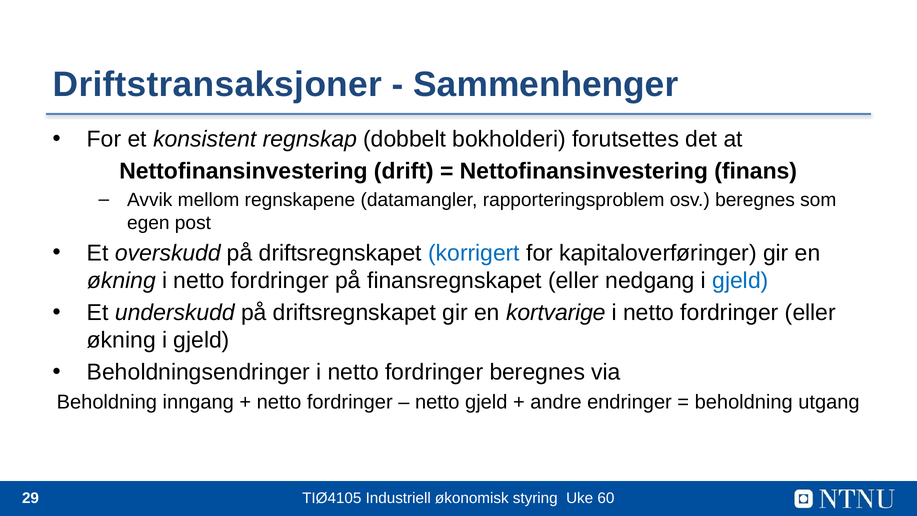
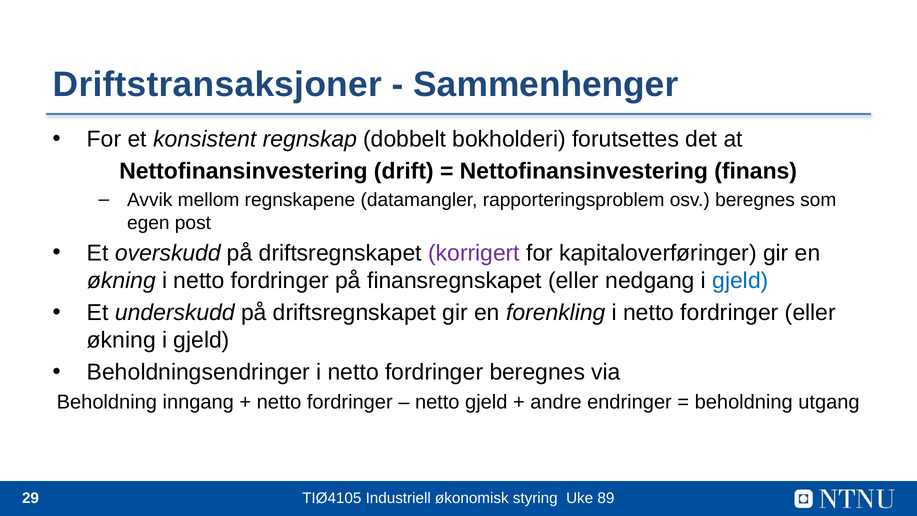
korrigert colour: blue -> purple
kortvarige: kortvarige -> forenkling
60: 60 -> 89
